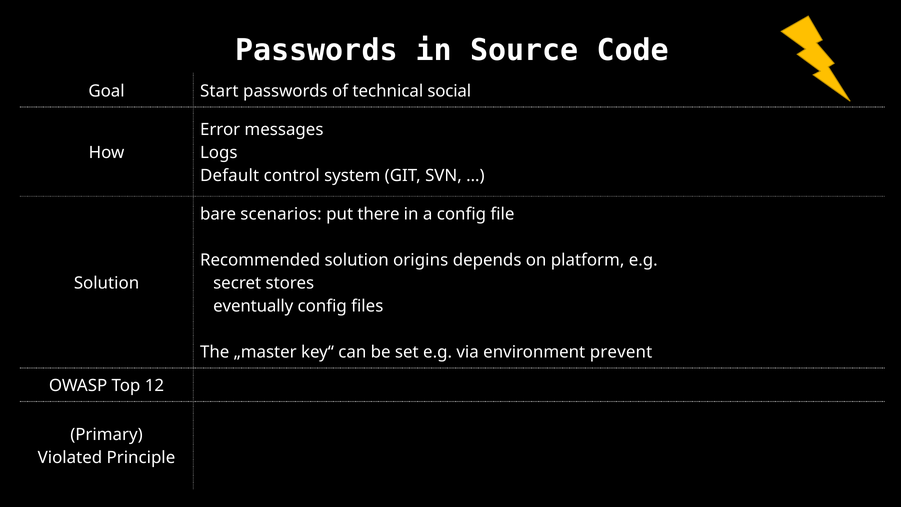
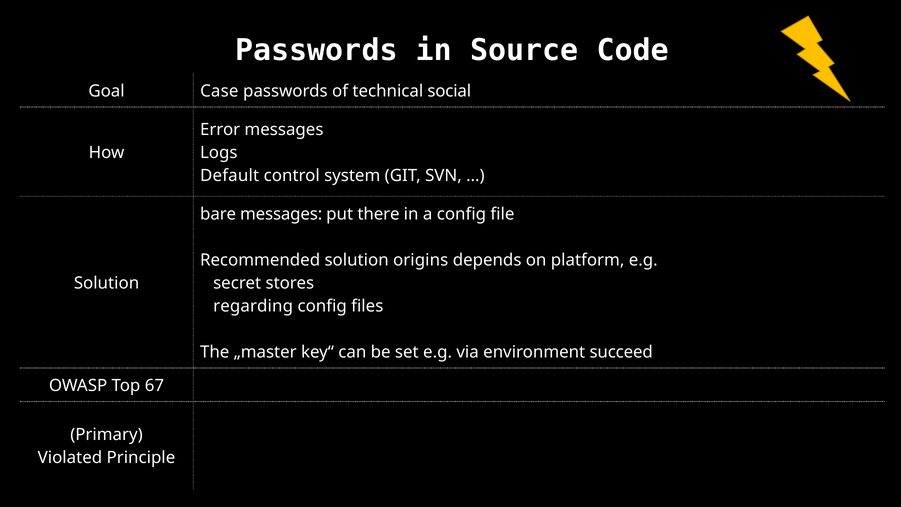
Start: Start -> Case
bare scenarios: scenarios -> messages
eventually: eventually -> regarding
prevent: prevent -> succeed
12: 12 -> 67
